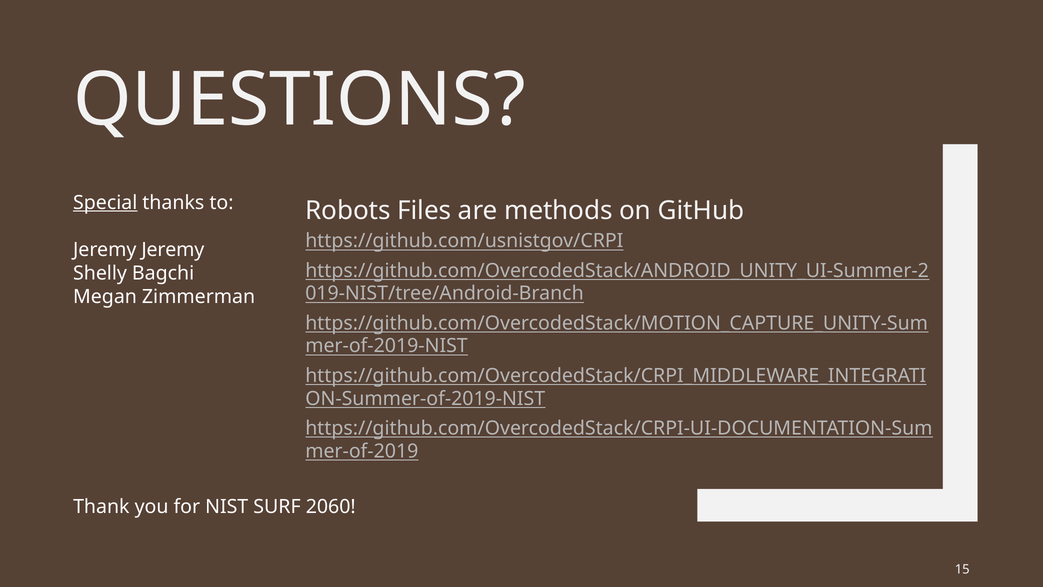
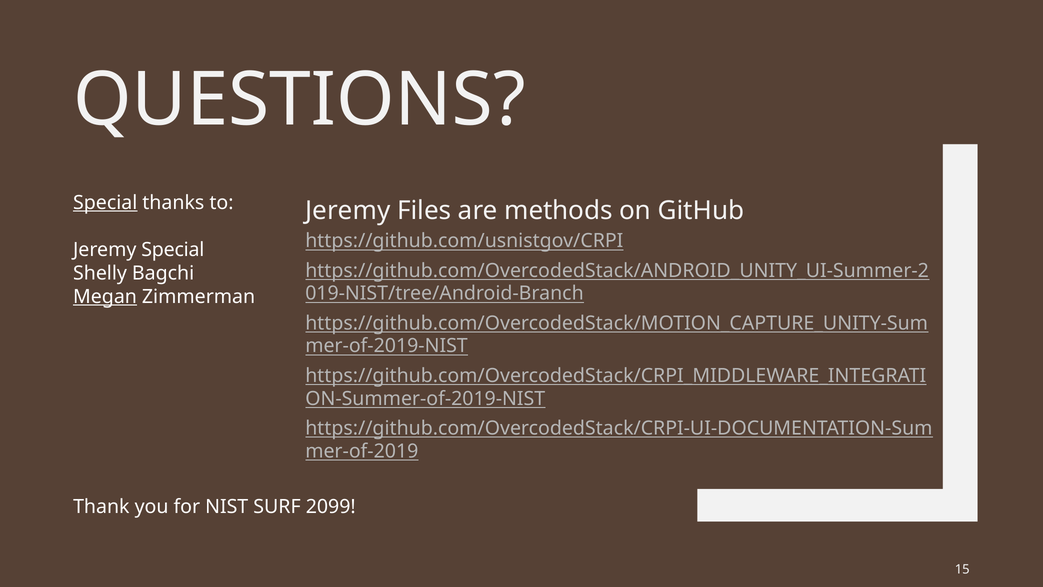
Robots at (348, 211): Robots -> Jeremy
Jeremy Jeremy: Jeremy -> Special
Megan underline: none -> present
2060: 2060 -> 2099
